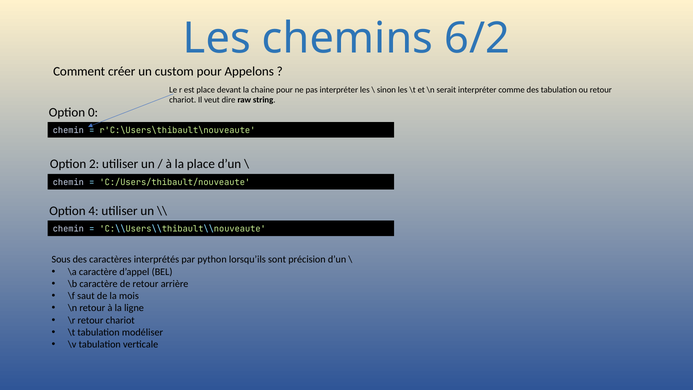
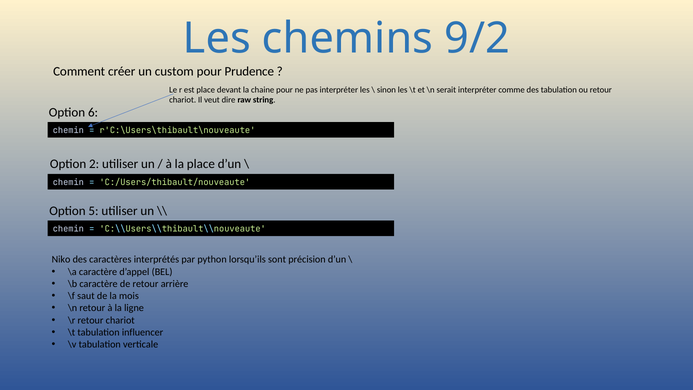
6/2: 6/2 -> 9/2
Appelons: Appelons -> Prudence
0: 0 -> 6
4: 4 -> 5
Sous: Sous -> Niko
modéliser: modéliser -> influencer
